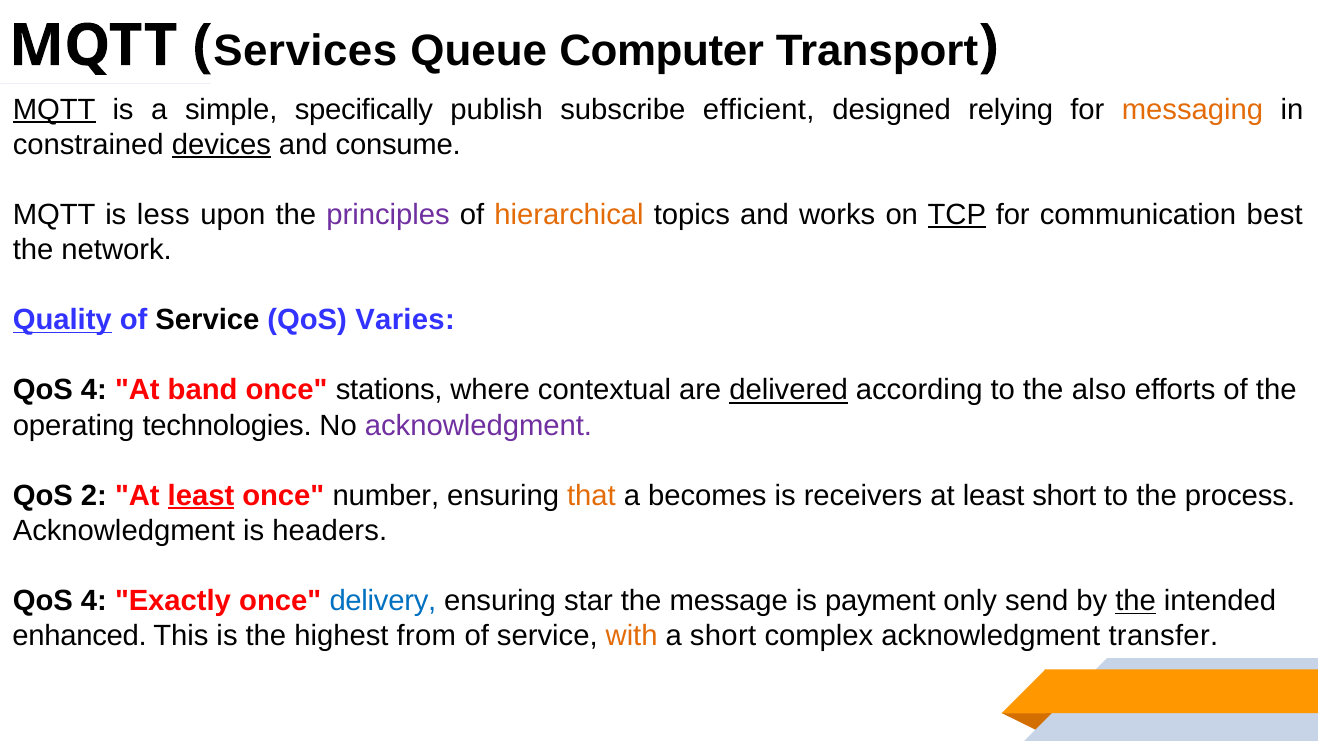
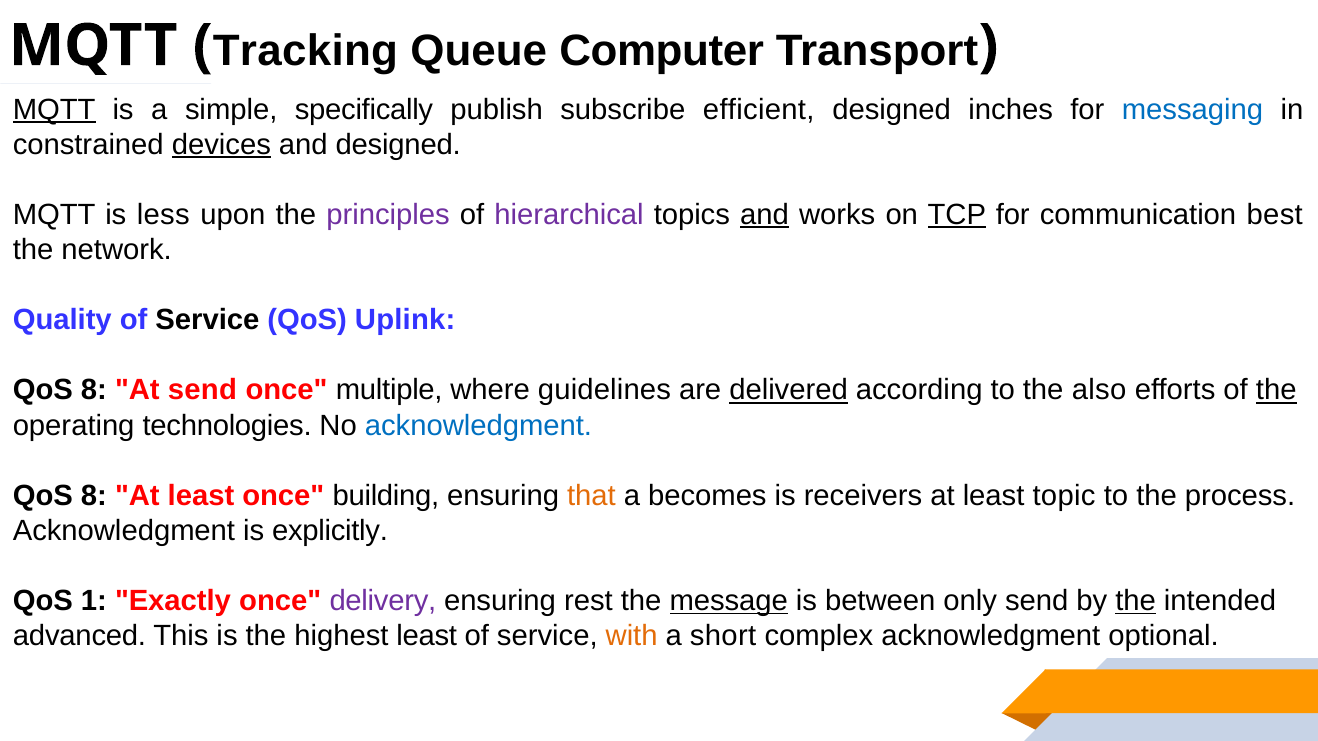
Services: Services -> Tracking
relying: relying -> inches
messaging colour: orange -> blue
and consume: consume -> designed
hierarchical colour: orange -> purple
and at (764, 215) underline: none -> present
Quality underline: present -> none
Varies: Varies -> Uplink
4 at (94, 390): 4 -> 8
At band: band -> send
stations: stations -> multiple
contextual: contextual -> guidelines
the at (1276, 390) underline: none -> present
acknowledgment at (478, 426) colour: purple -> blue
2 at (94, 496): 2 -> 8
least at (201, 496) underline: present -> none
number: number -> building
least short: short -> topic
headers: headers -> explicitly
4 at (94, 601): 4 -> 1
delivery colour: blue -> purple
star: star -> rest
message underline: none -> present
payment: payment -> between
enhanced: enhanced -> advanced
highest from: from -> least
transfer: transfer -> optional
